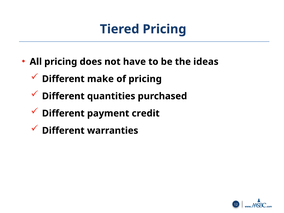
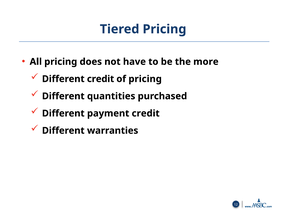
ideas: ideas -> more
Different make: make -> credit
